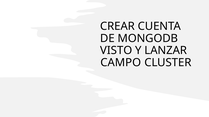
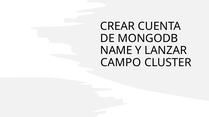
VISTO: VISTO -> NAME
